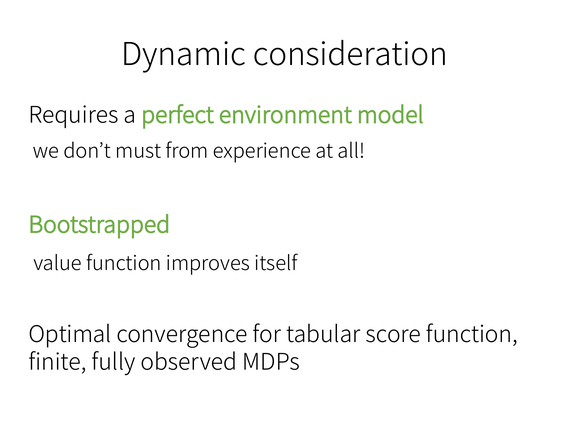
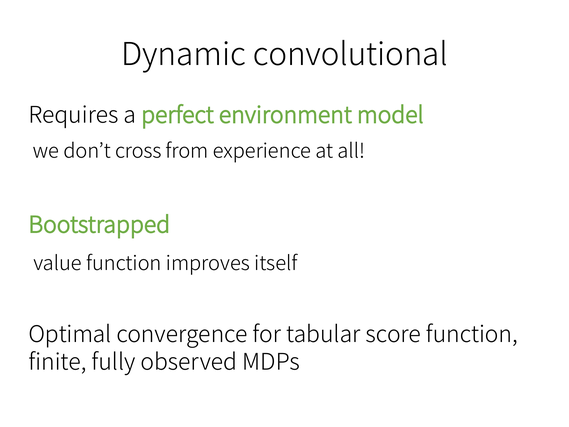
consideration: consideration -> convolutional
must: must -> cross
